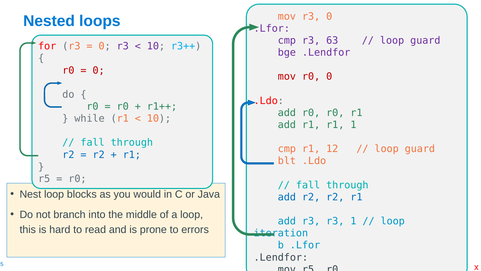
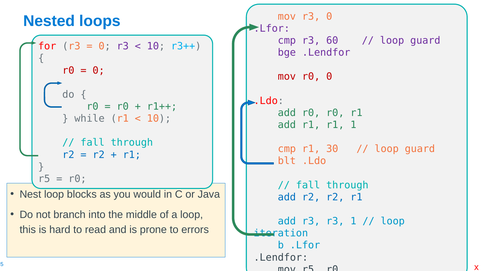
63: 63 -> 60
12: 12 -> 30
